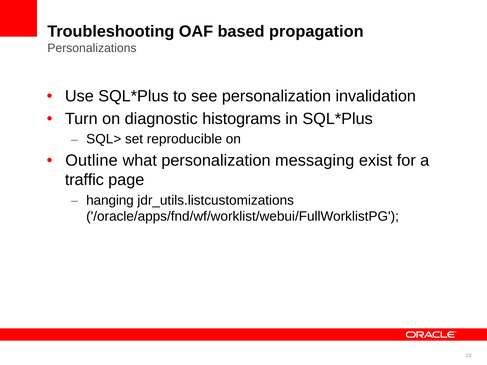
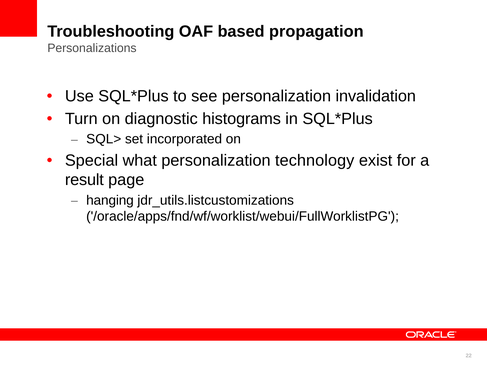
reproducible: reproducible -> incorporated
Outline: Outline -> Special
messaging: messaging -> technology
traffic: traffic -> result
